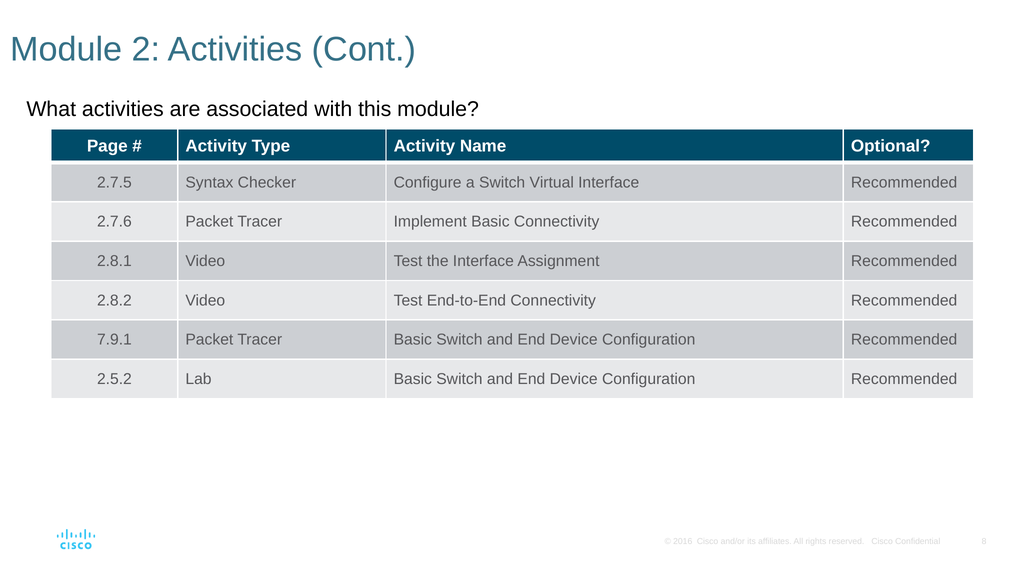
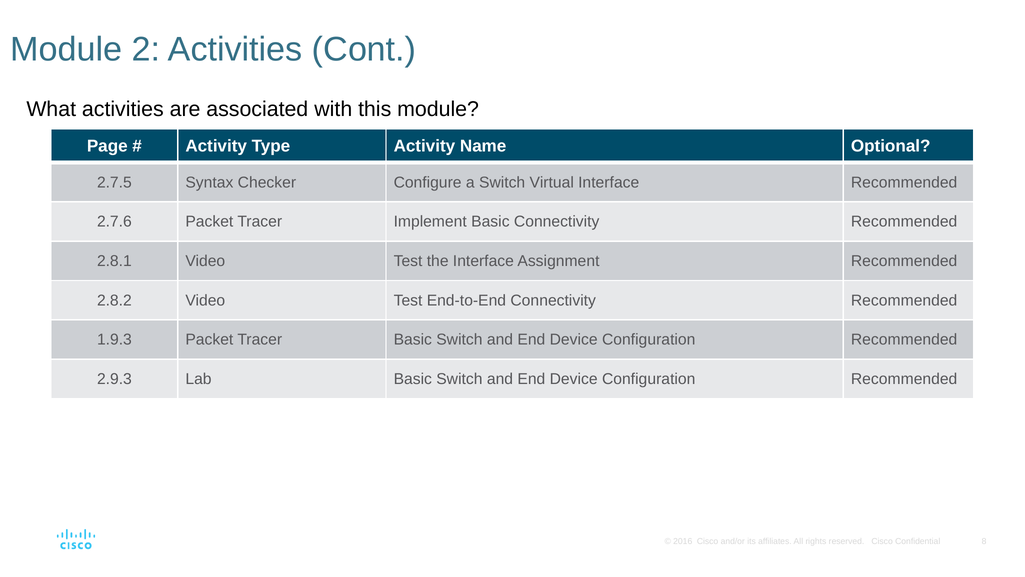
7.9.1: 7.9.1 -> 1.9.3
2.5.2: 2.5.2 -> 2.9.3
